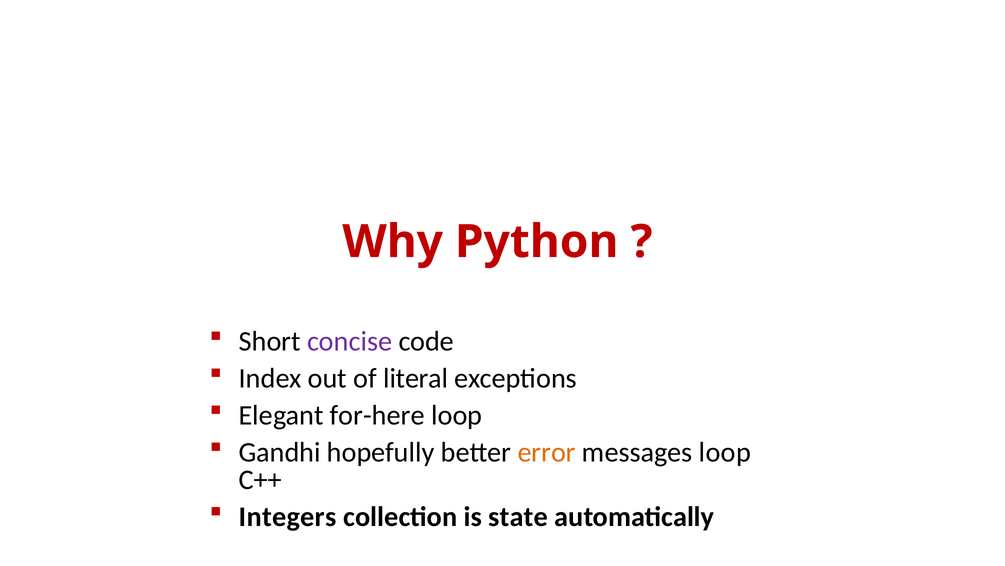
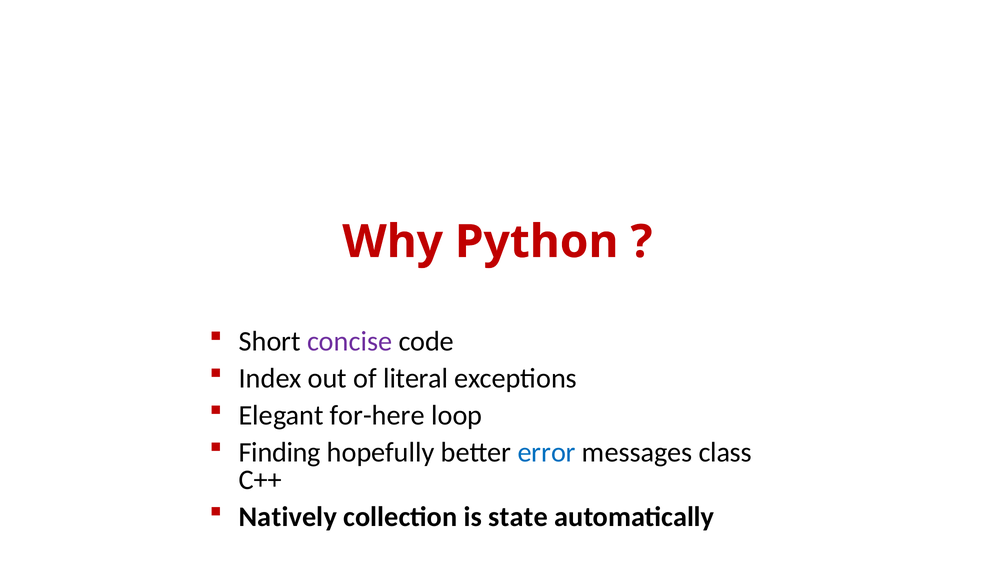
Gandhi: Gandhi -> Finding
error colour: orange -> blue
messages loop: loop -> class
Integers: Integers -> Natively
